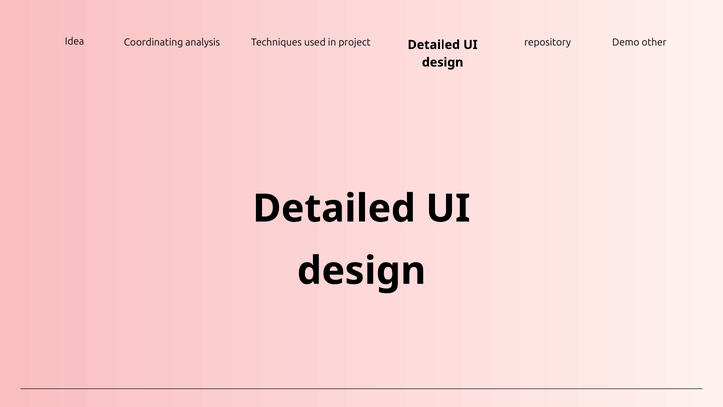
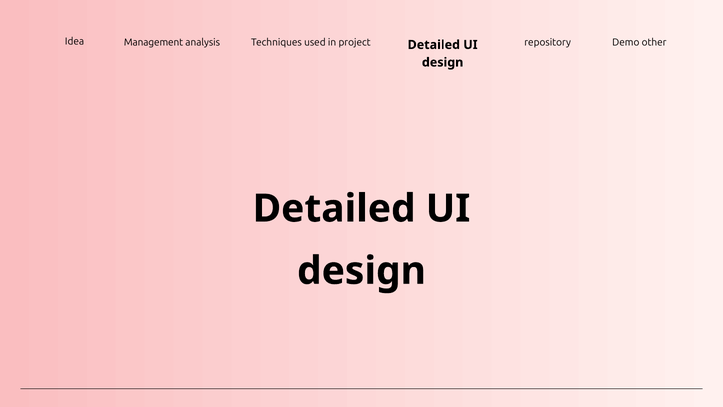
Coordinating: Coordinating -> Management
